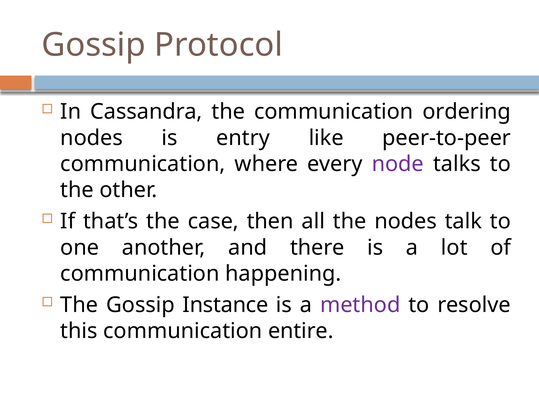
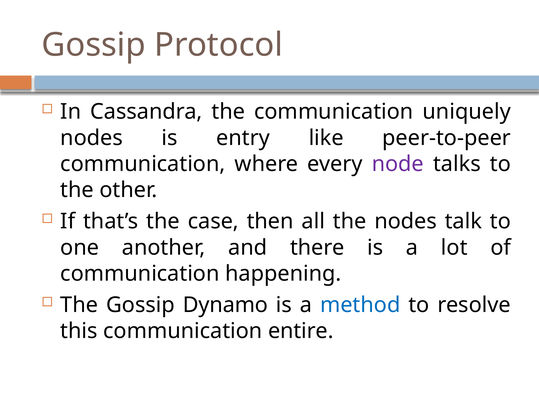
ordering: ordering -> uniquely
Instance: Instance -> Dynamo
method colour: purple -> blue
